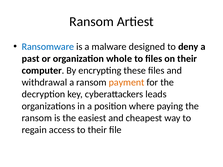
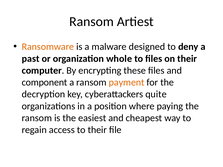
Ransomware colour: blue -> orange
withdrawal: withdrawal -> component
leads: leads -> quite
